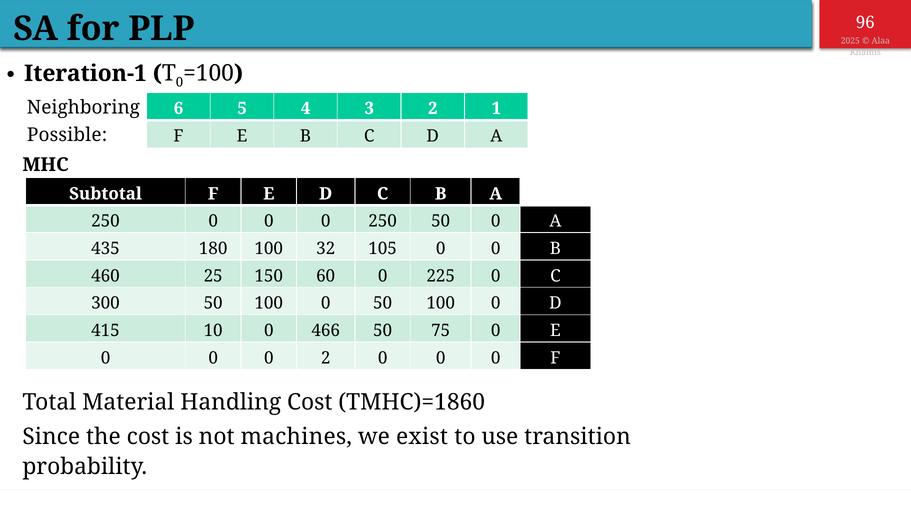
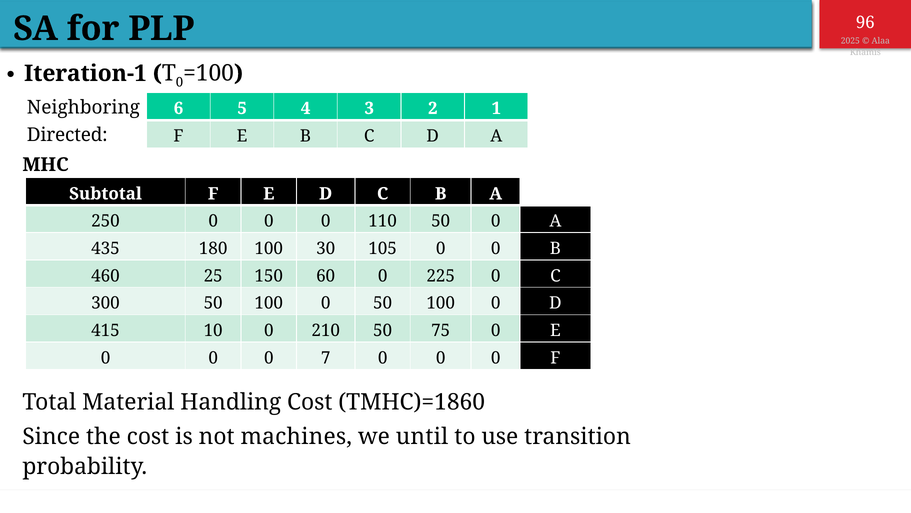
Possible: Possible -> Directed
0 250: 250 -> 110
32: 32 -> 30
466: 466 -> 210
0 2: 2 -> 7
exist: exist -> until
